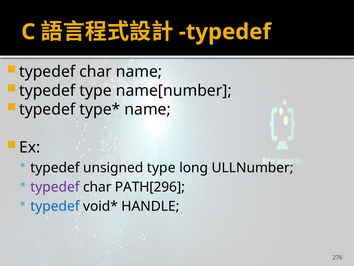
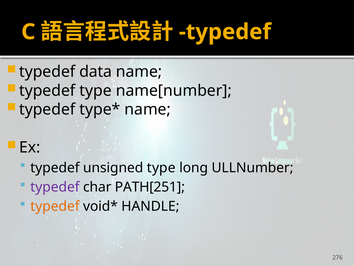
char at (96, 72): char -> data
PATH[296: PATH[296 -> PATH[251
typedef at (55, 206) colour: blue -> orange
